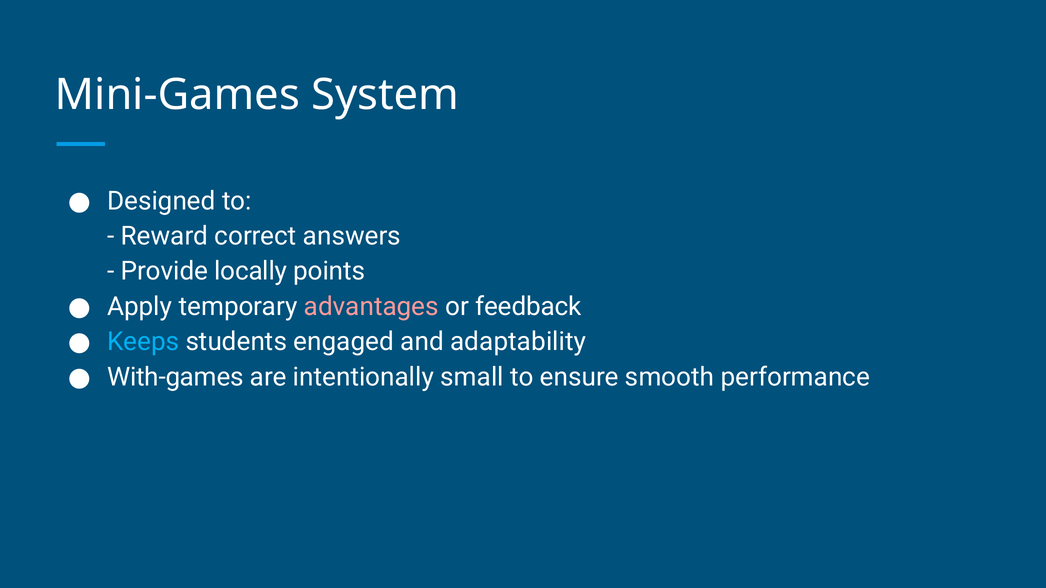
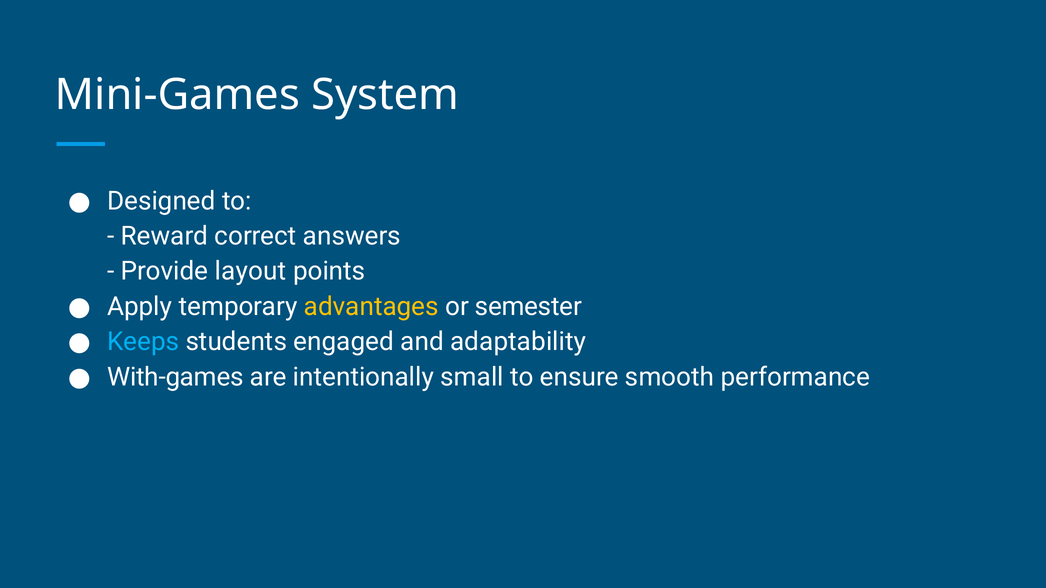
locally: locally -> layout
advantages colour: pink -> yellow
feedback: feedback -> semester
